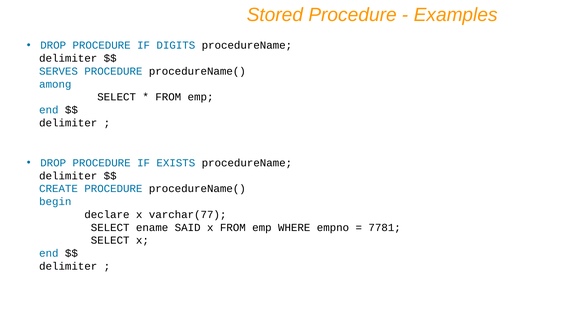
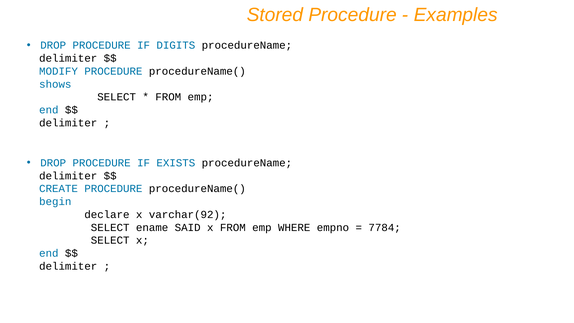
SERVES: SERVES -> MODIFY
among: among -> shows
varchar(77: varchar(77 -> varchar(92
7781: 7781 -> 7784
